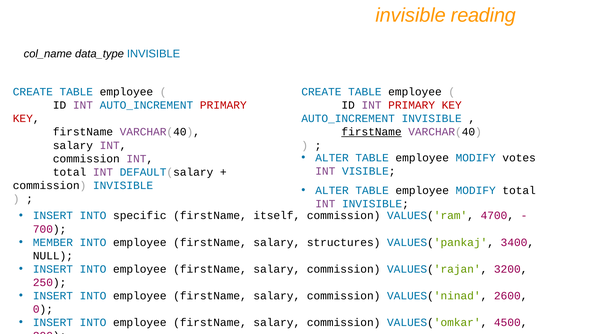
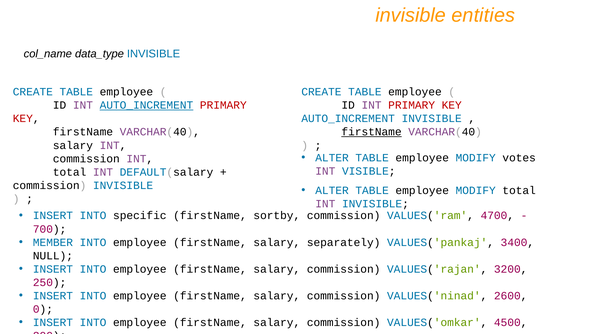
reading: reading -> entities
AUTO_INCREMENT at (146, 105) underline: none -> present
itself: itself -> sortby
structures: structures -> separately
